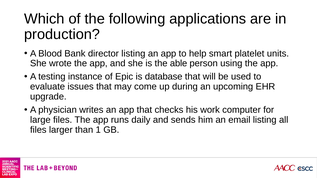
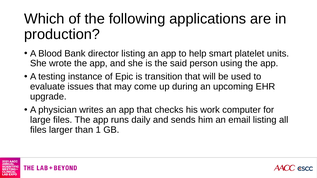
able: able -> said
database: database -> transition
